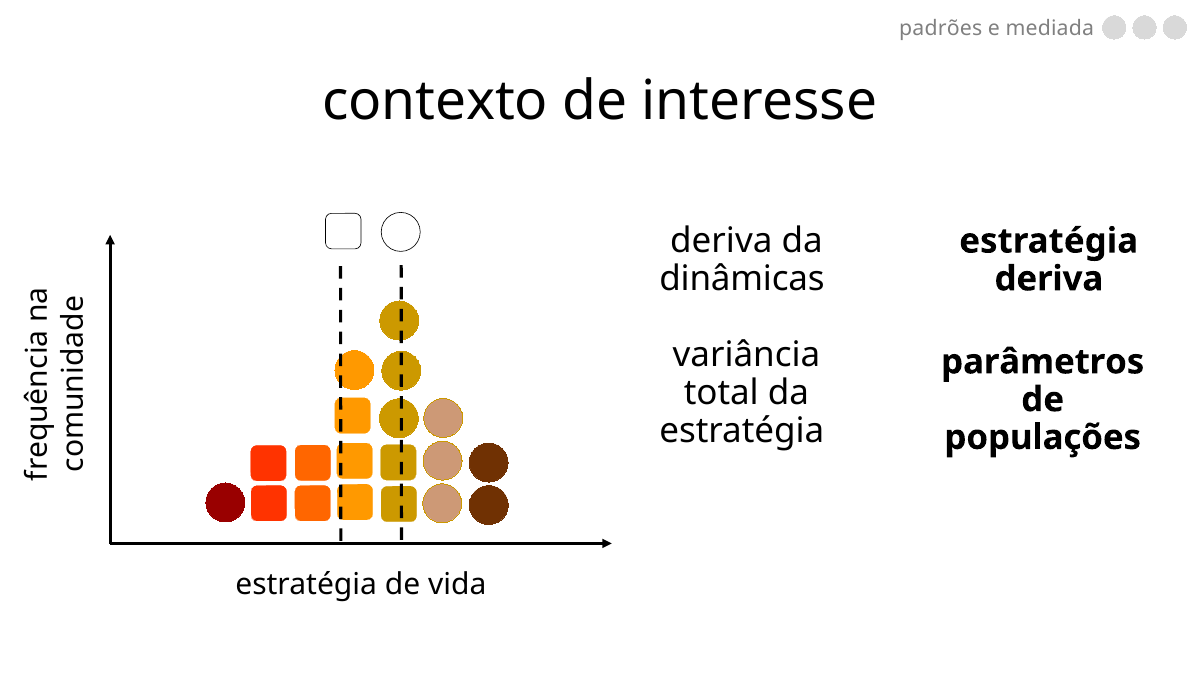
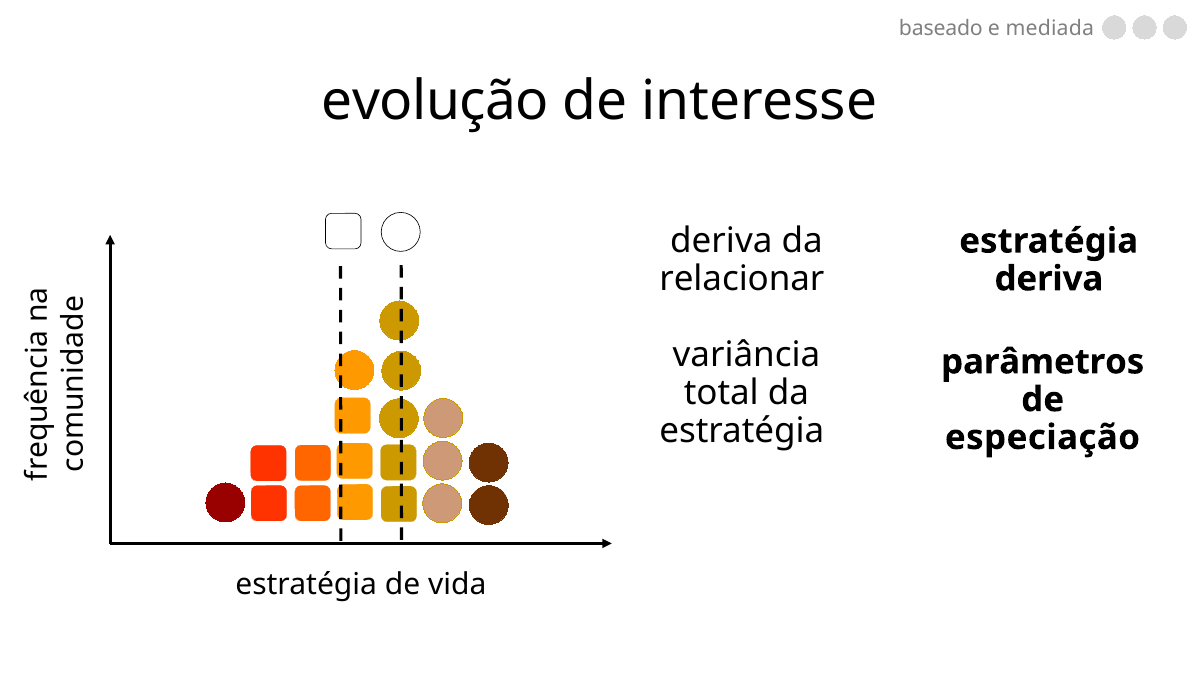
padrões: padrões -> baseado
contexto: contexto -> evolução
dinâmicas: dinâmicas -> relacionar
populações: populações -> especiação
